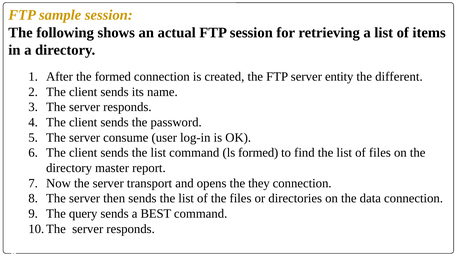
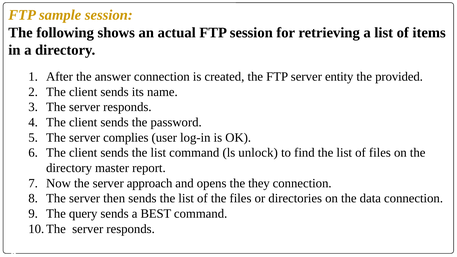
the formed: formed -> answer
different: different -> provided
consume: consume -> complies
ls formed: formed -> unlock
transport: transport -> approach
